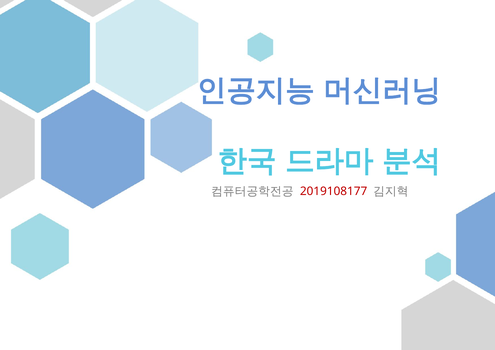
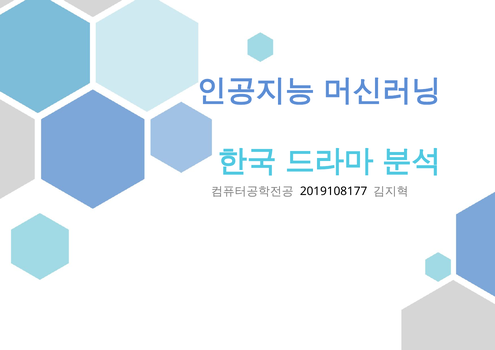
2019108177 colour: red -> black
